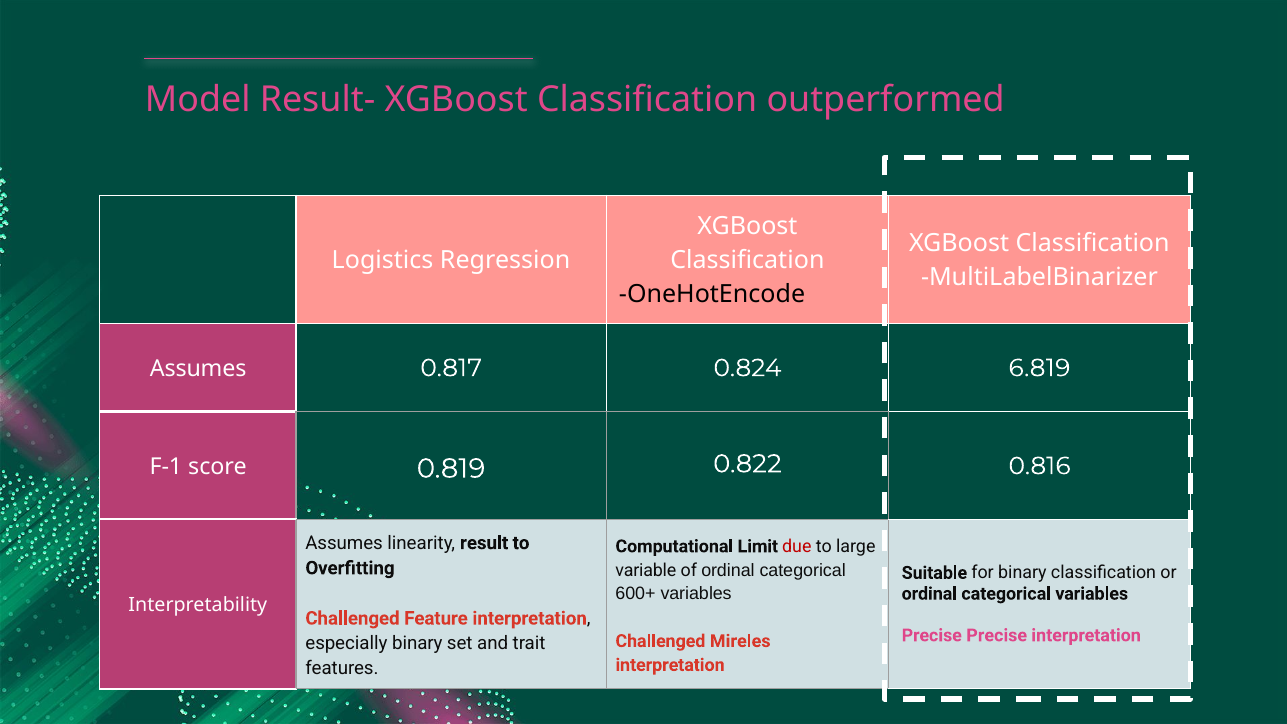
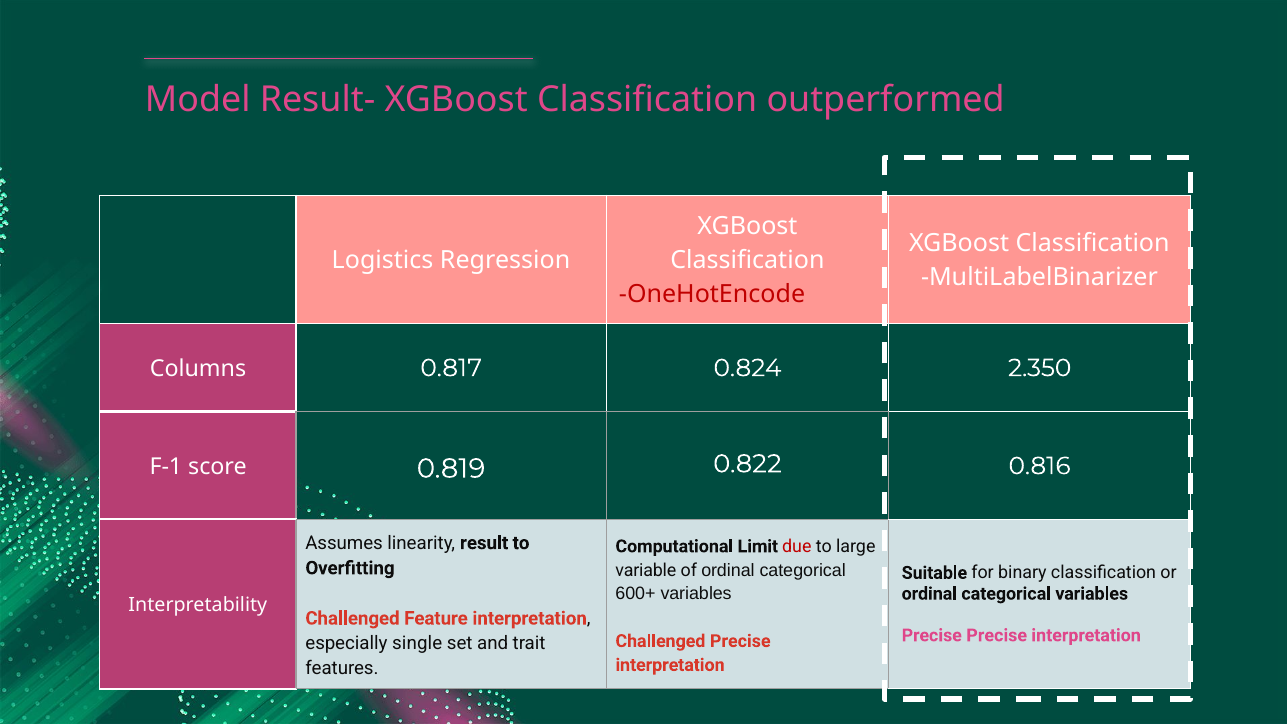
OneHotEncode colour: black -> red
Assumes at (198, 368): Assumes -> Columns
6.819: 6.819 -> 2.350
Challenged Mireles: Mireles -> Precise
especially binary: binary -> single
